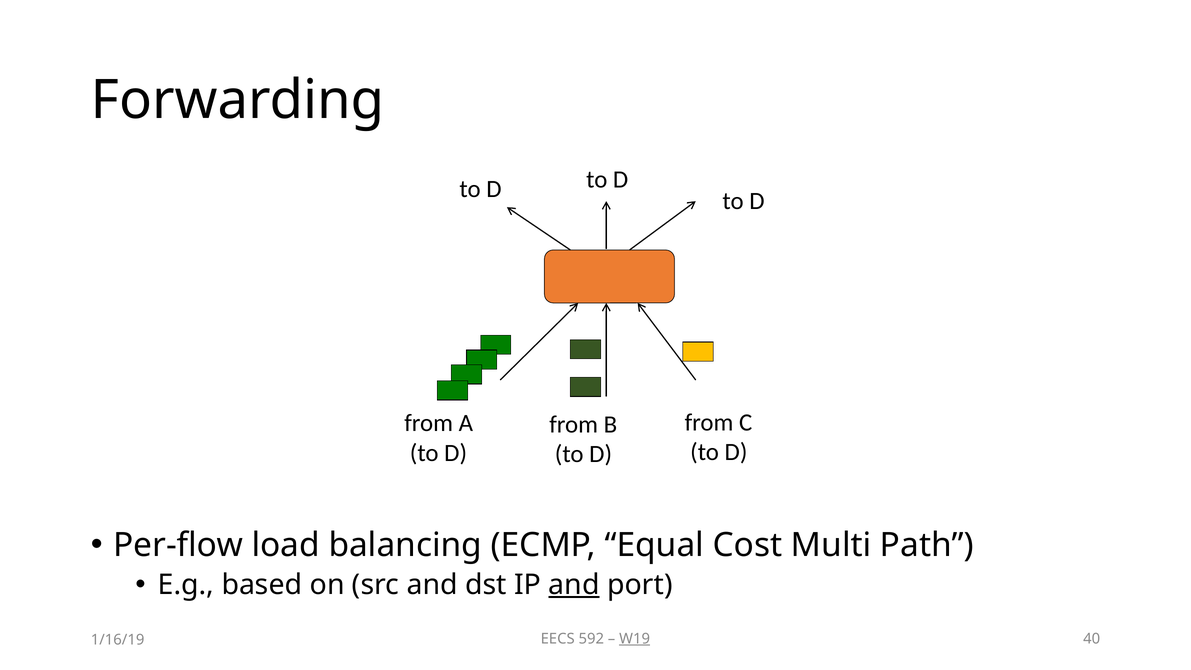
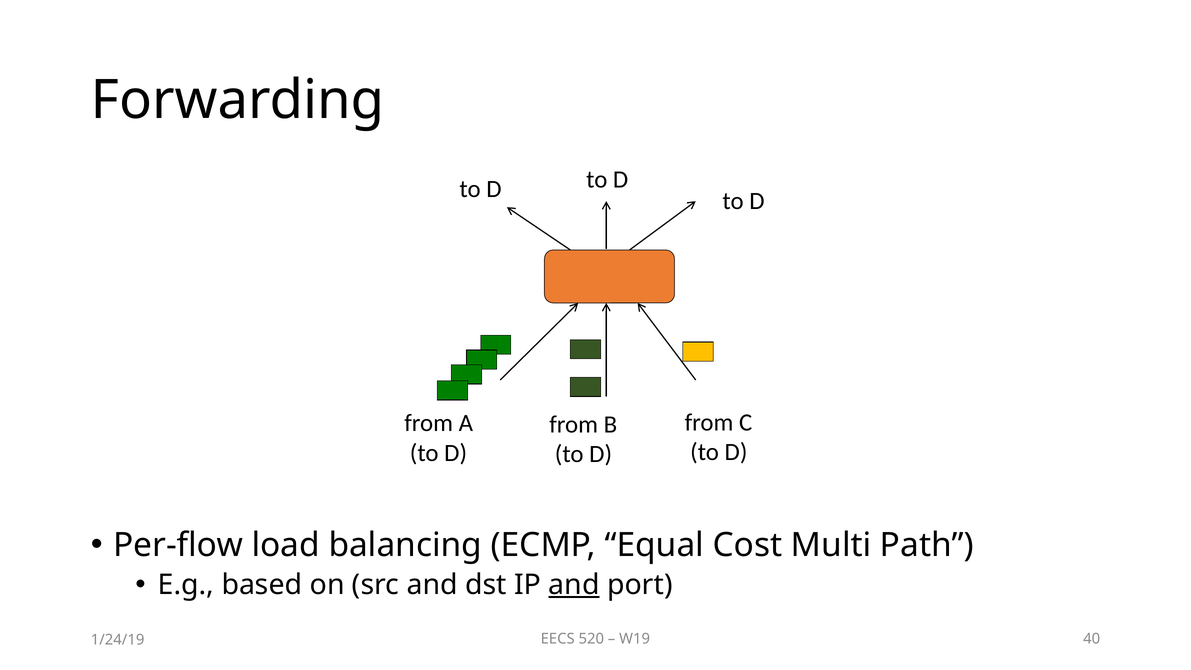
592: 592 -> 520
W19 underline: present -> none
1/16/19: 1/16/19 -> 1/24/19
